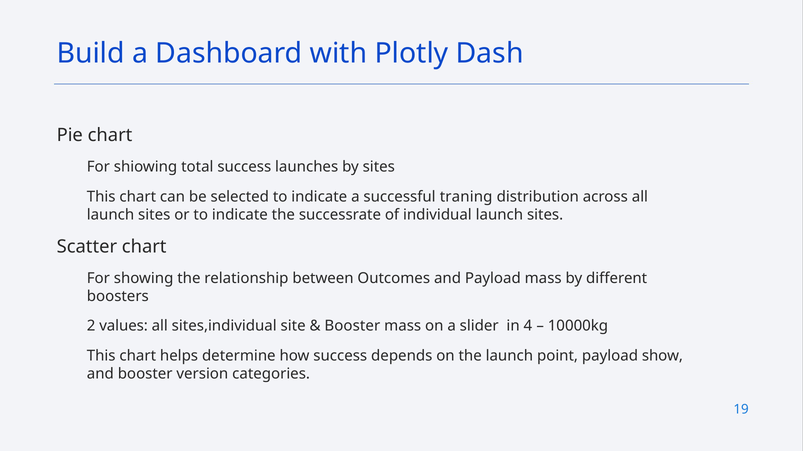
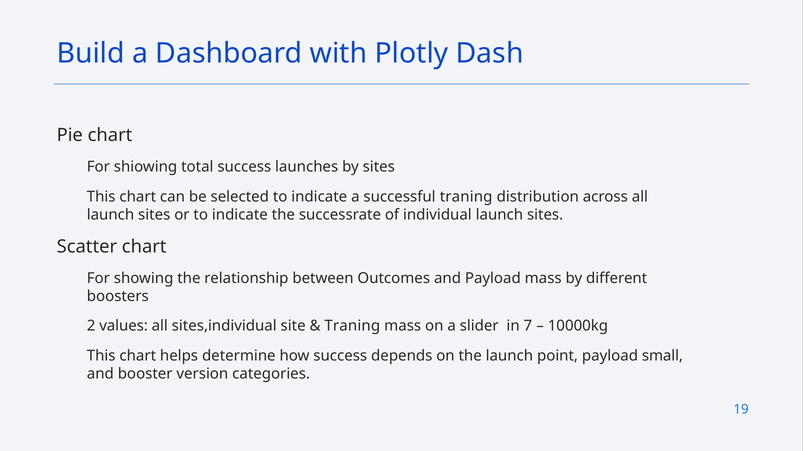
Booster at (352, 326): Booster -> Traning
4: 4 -> 7
show: show -> small
